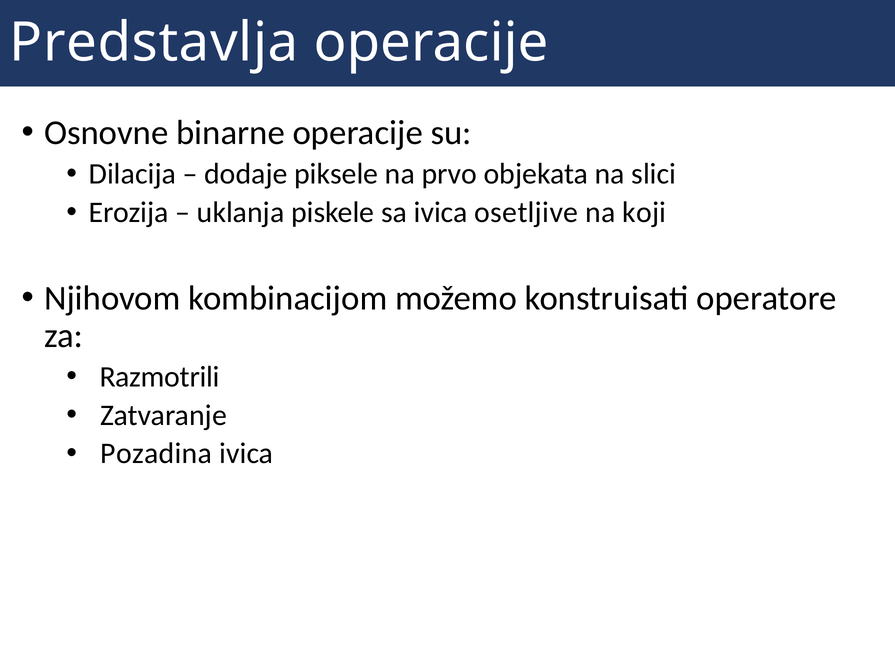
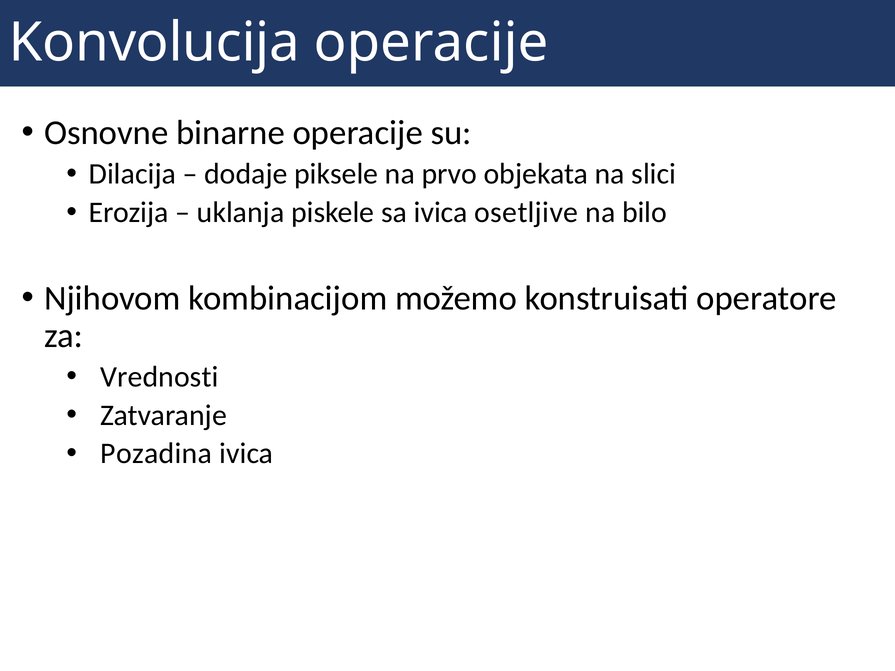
Predstavlja: Predstavlja -> Konvolucija
koji: koji -> bilo
Razmotrili: Razmotrili -> Vrednosti
